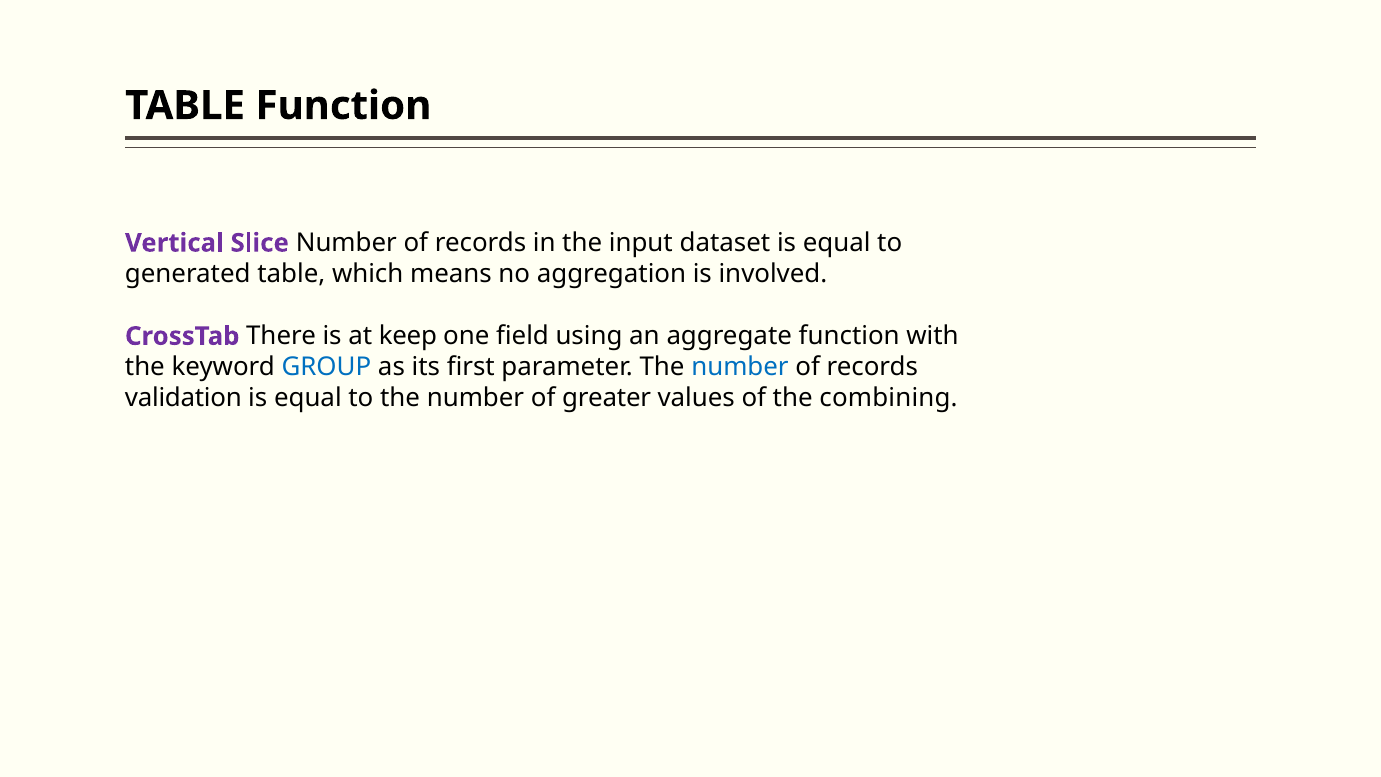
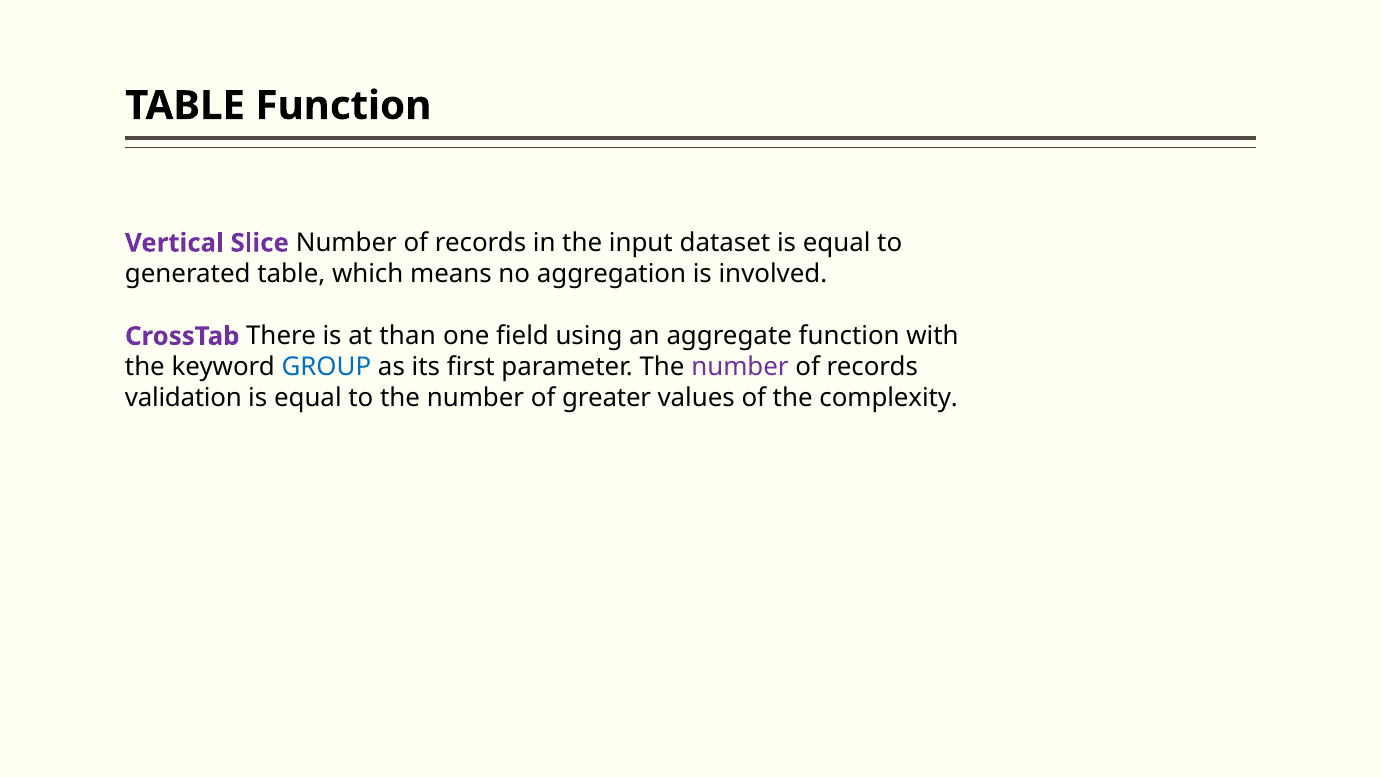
keep: keep -> than
number at (740, 367) colour: blue -> purple
combining: combining -> complexity
